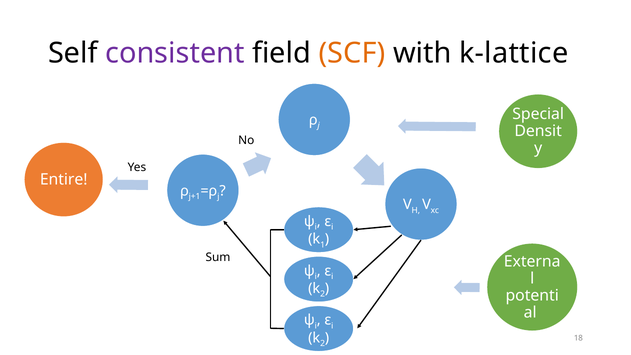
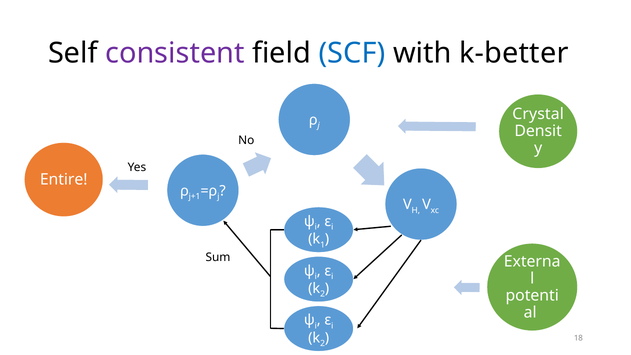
SCF colour: orange -> blue
k-lattice: k-lattice -> k-better
Special: Special -> Crystal
